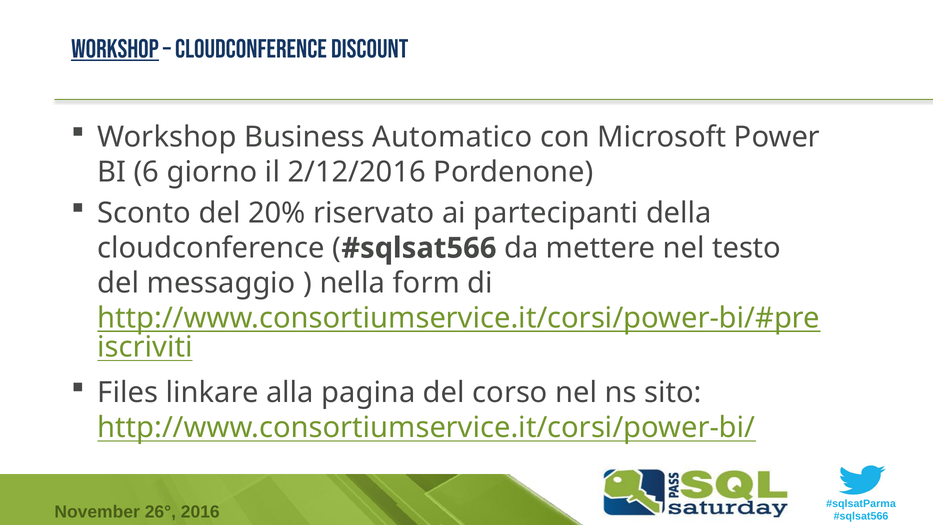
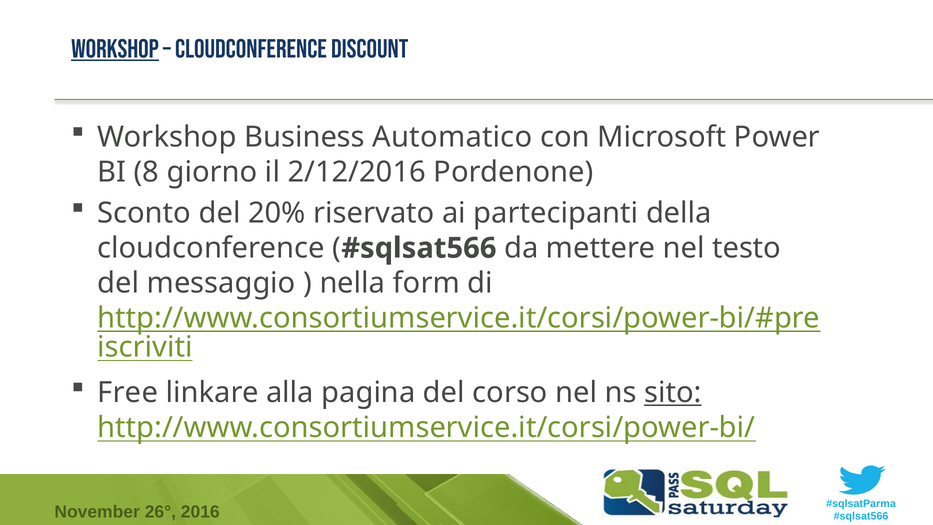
6: 6 -> 8
Files: Files -> Free
sito underline: none -> present
